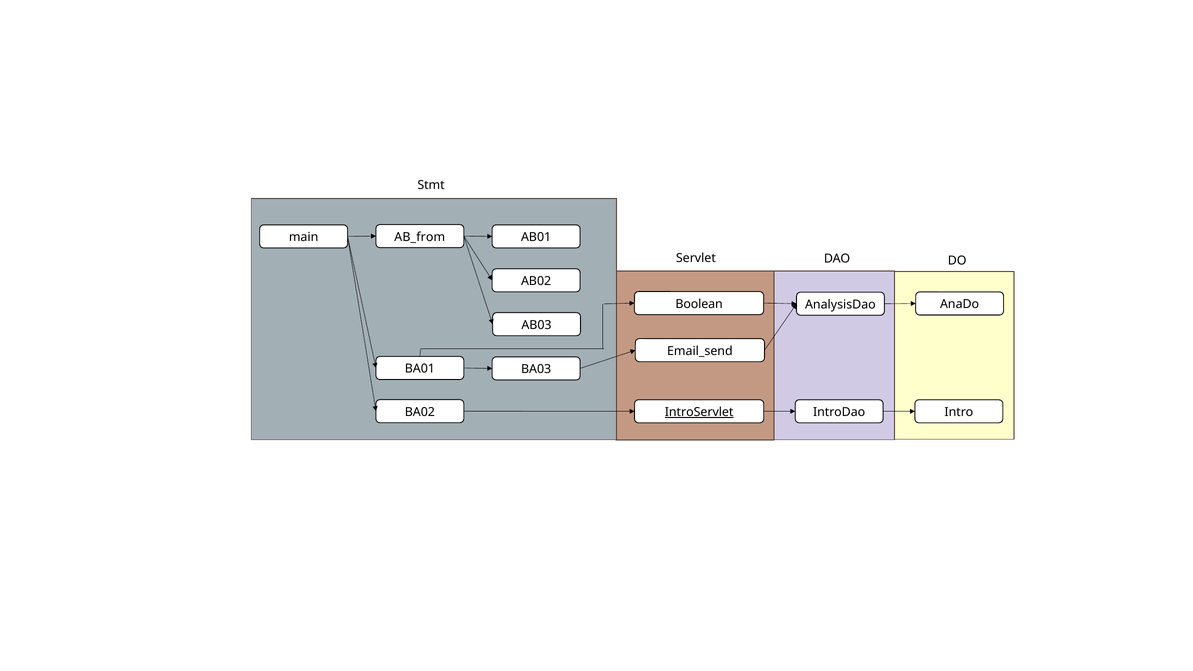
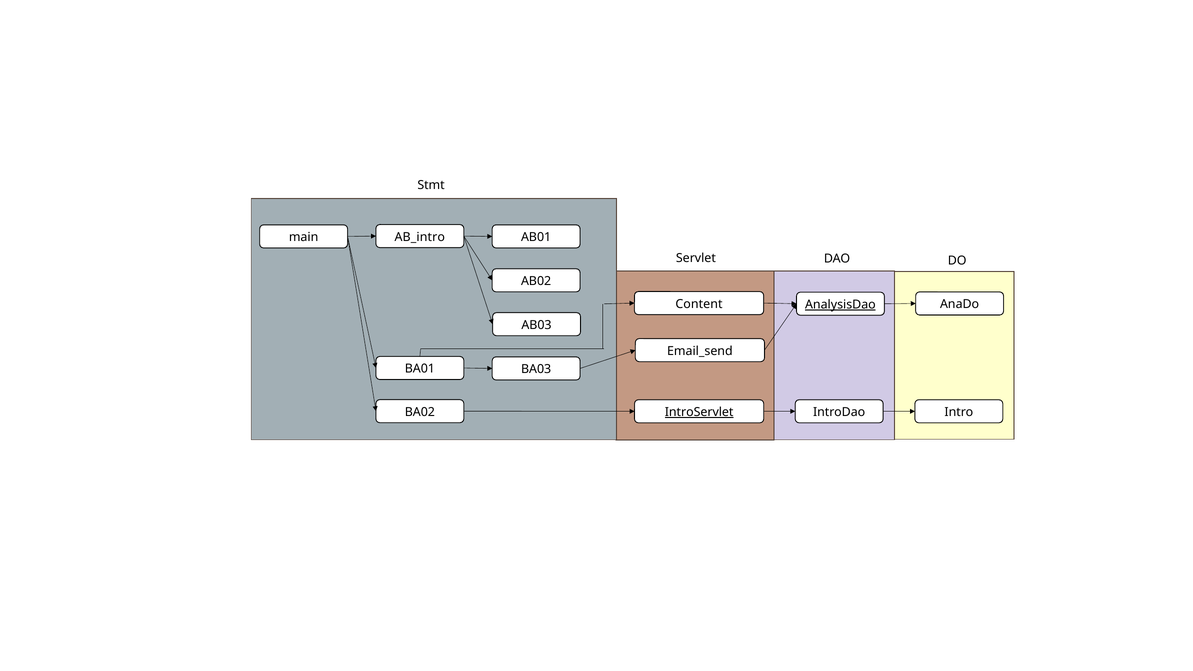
AB_from: AB_from -> AB_intro
Boolean: Boolean -> Content
AnalysisDao underline: none -> present
